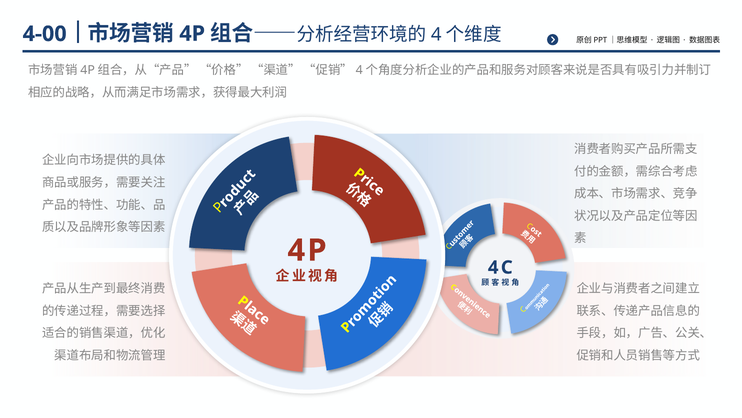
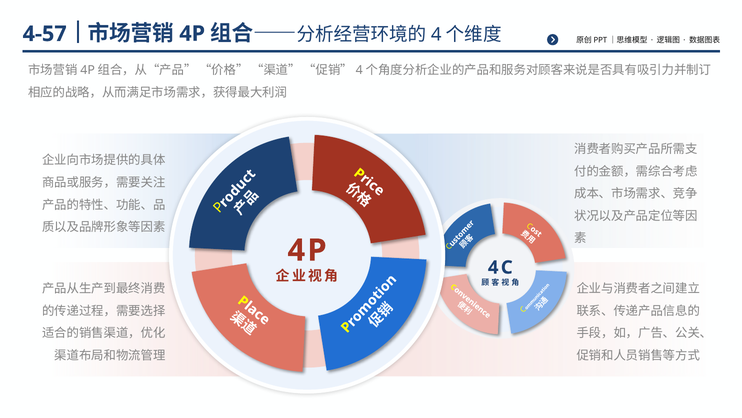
4-00: 4-00 -> 4-57
